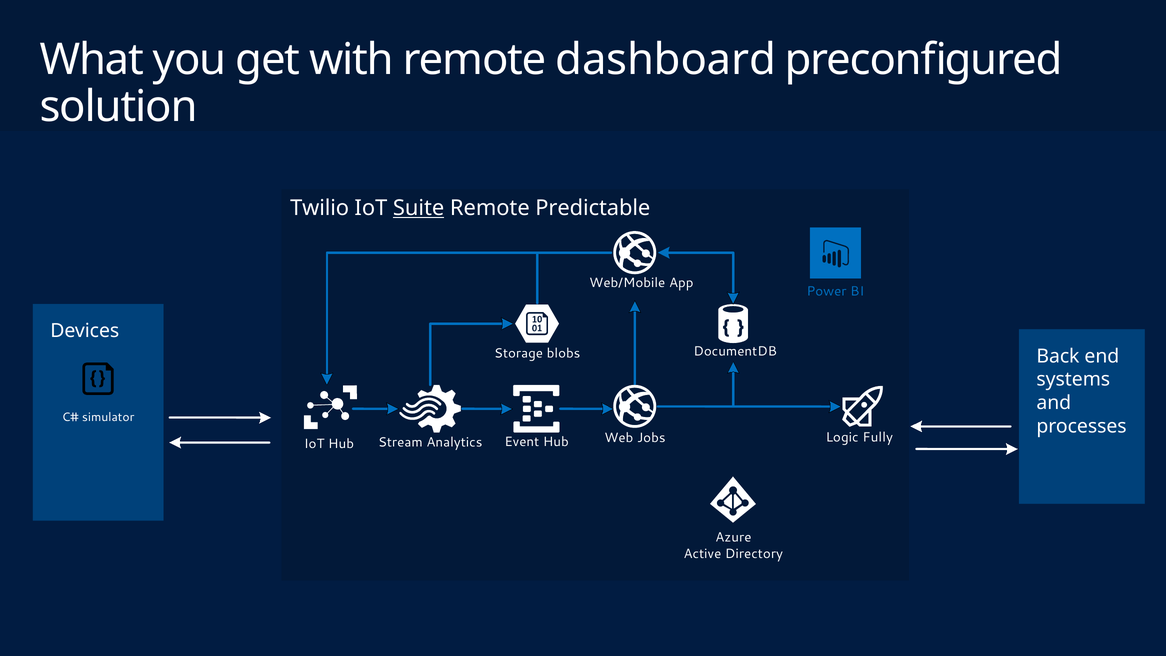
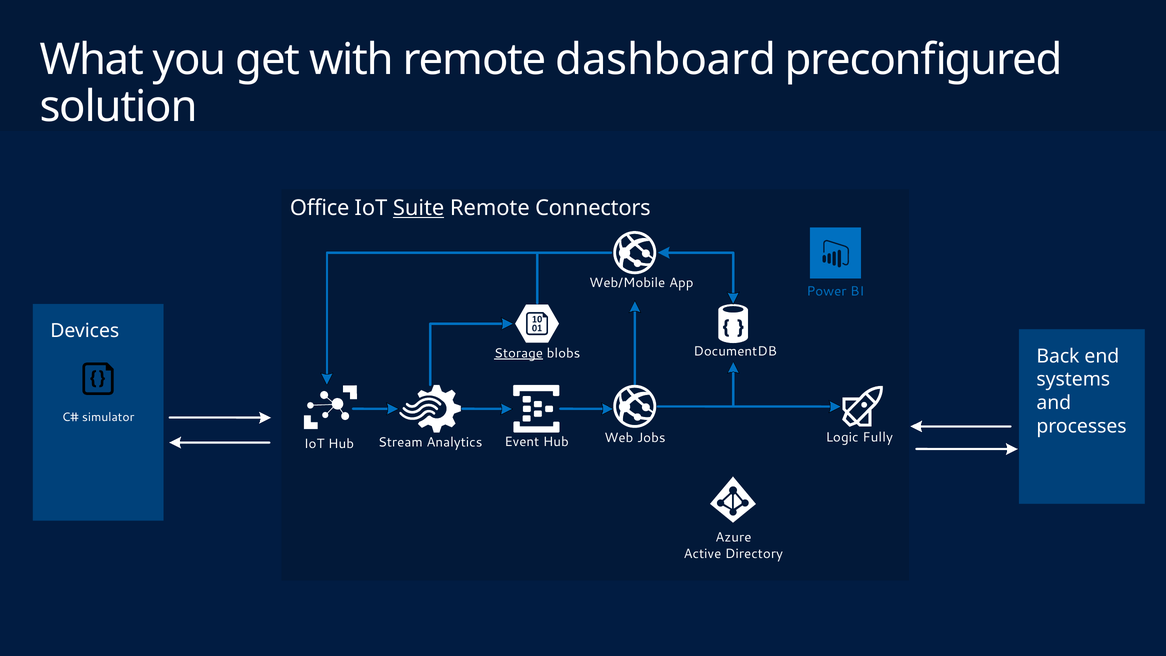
Twilio: Twilio -> Office
Predictable: Predictable -> Connectors
Storage underline: none -> present
